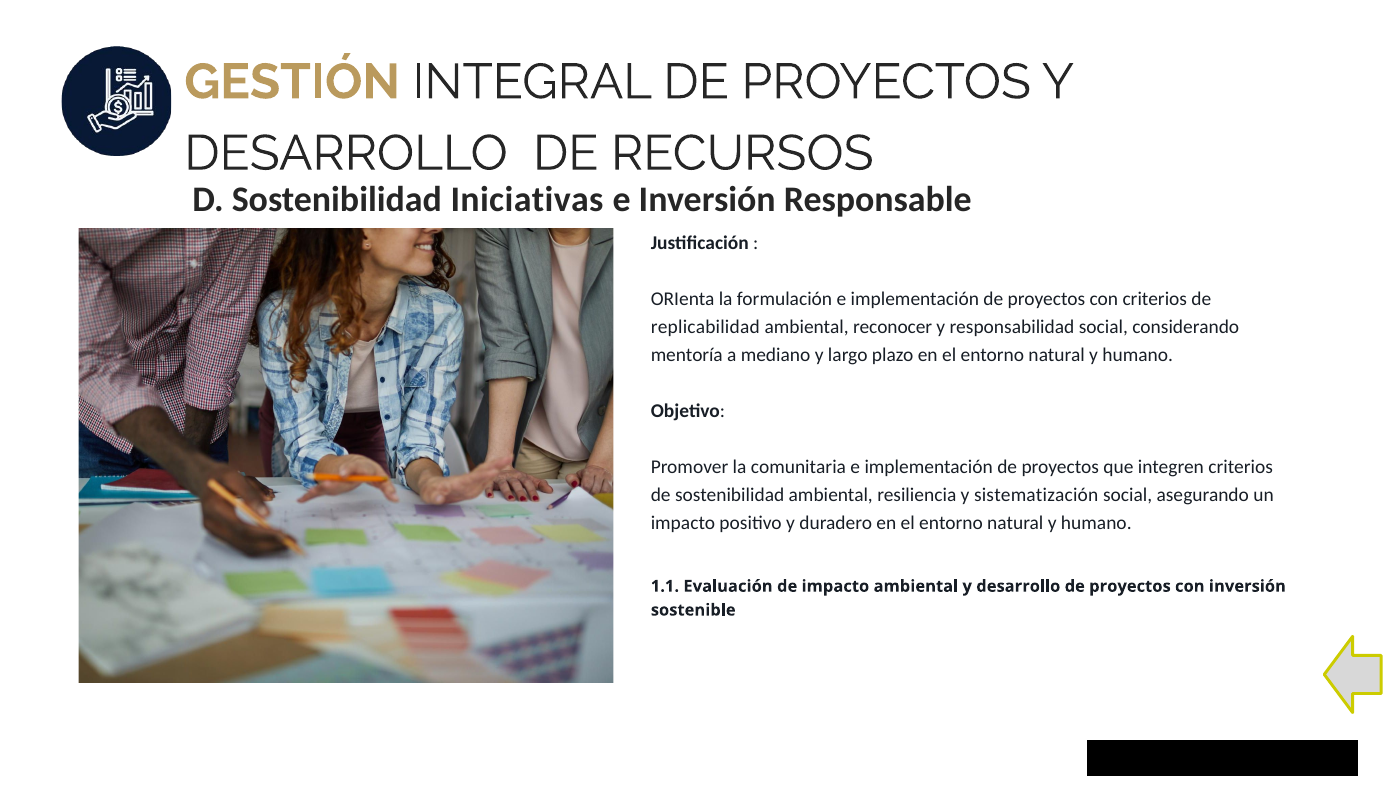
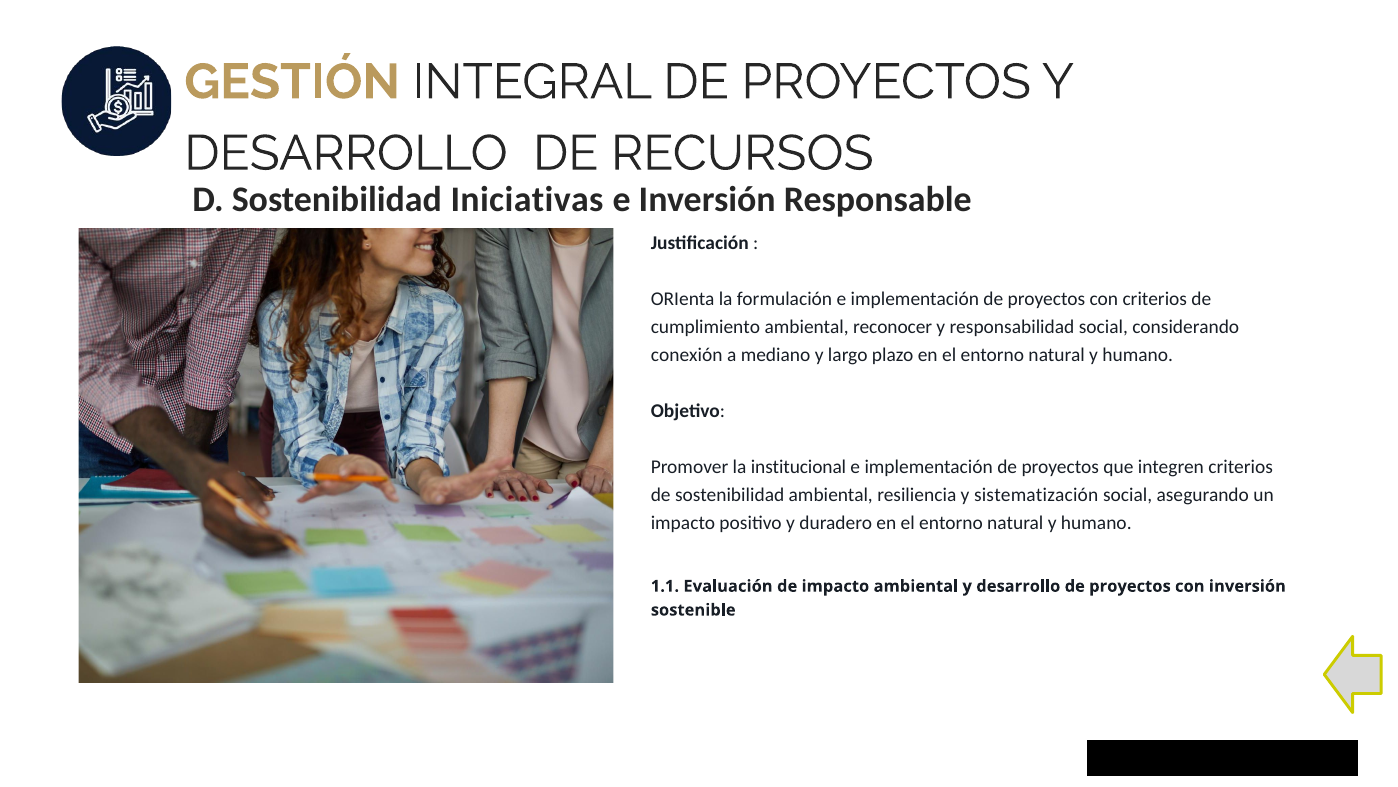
replicabilidad: replicabilidad -> cumplimiento
mentoría: mentoría -> conexión
comunitaria: comunitaria -> institucional
